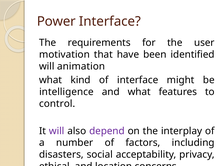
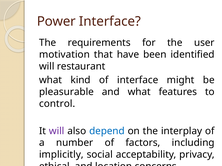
animation: animation -> restaurant
intelligence: intelligence -> pleasurable
depend colour: purple -> blue
disasters: disasters -> implicitly
